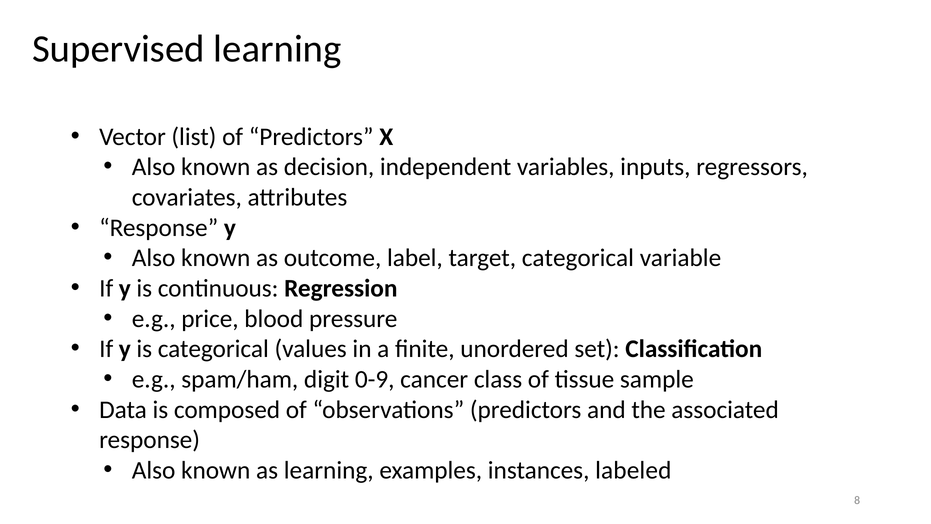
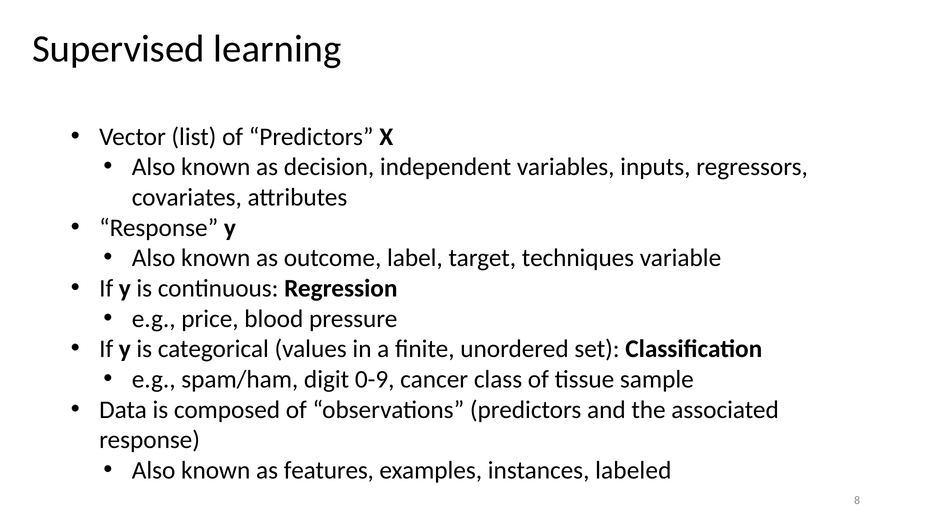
target categorical: categorical -> techniques
as learning: learning -> features
